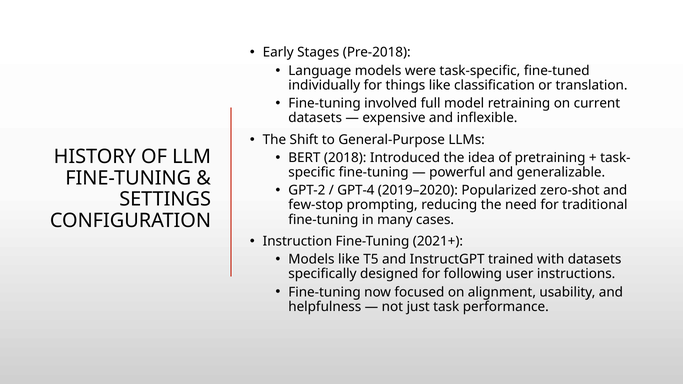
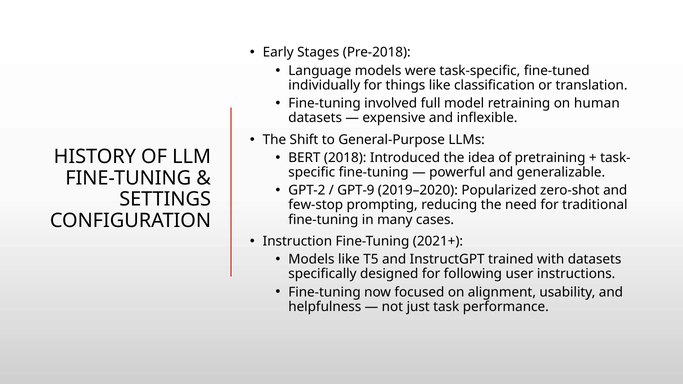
current: current -> human
GPT-4: GPT-4 -> GPT-9
